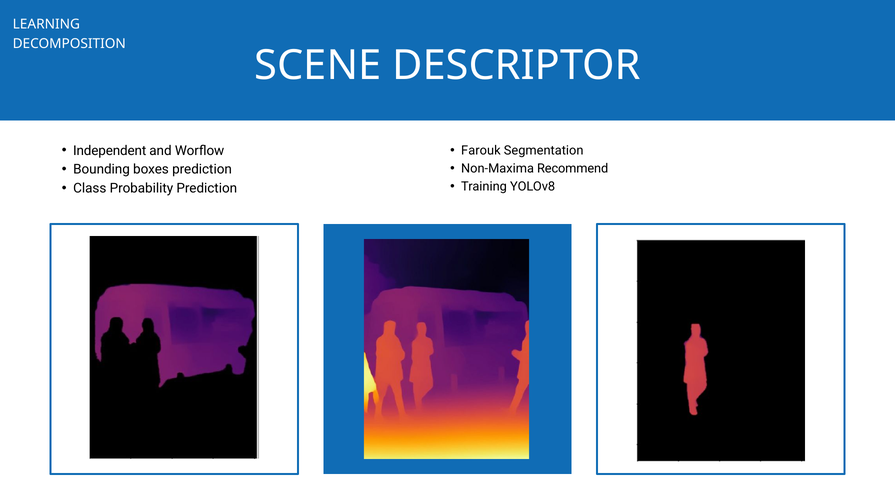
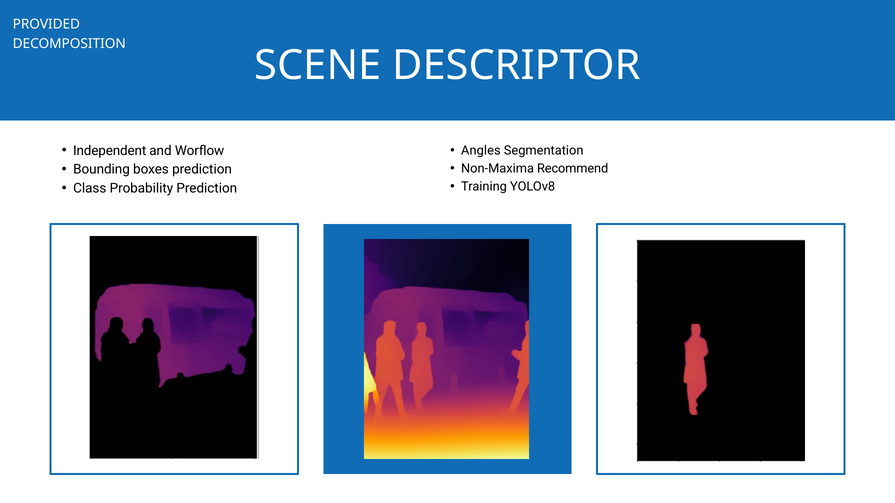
LEARNING: LEARNING -> PROVIDED
Farouk: Farouk -> Angles
